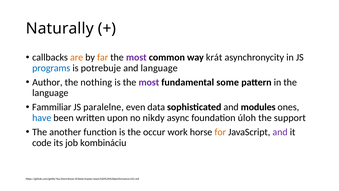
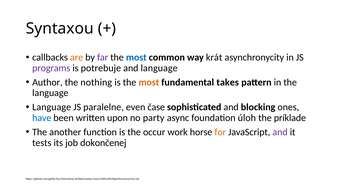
Naturally: Naturally -> Syntaxou
far colour: orange -> purple
most at (136, 57) colour: purple -> blue
programs colour: blue -> purple
most at (149, 82) colour: purple -> orange
some: some -> takes
Fammiliar at (52, 107): Fammiliar -> Language
data: data -> čase
modules: modules -> blocking
nikdy: nikdy -> party
support: support -> príklade
code: code -> tests
kombináciu: kombináciu -> dokončenej
